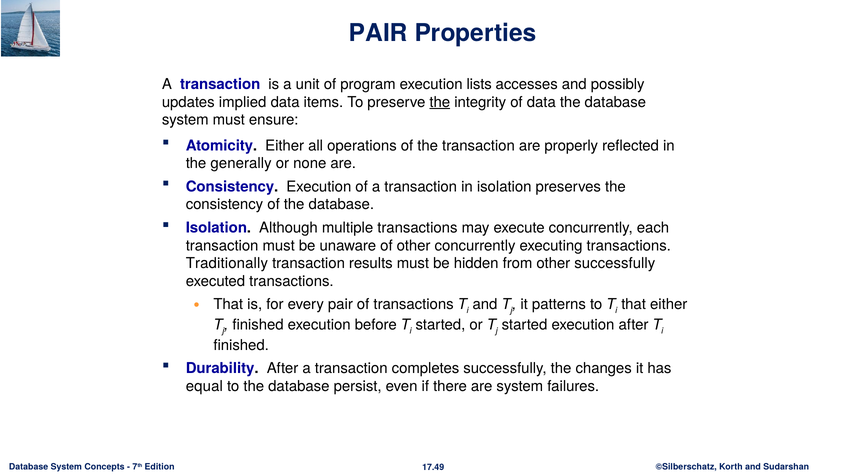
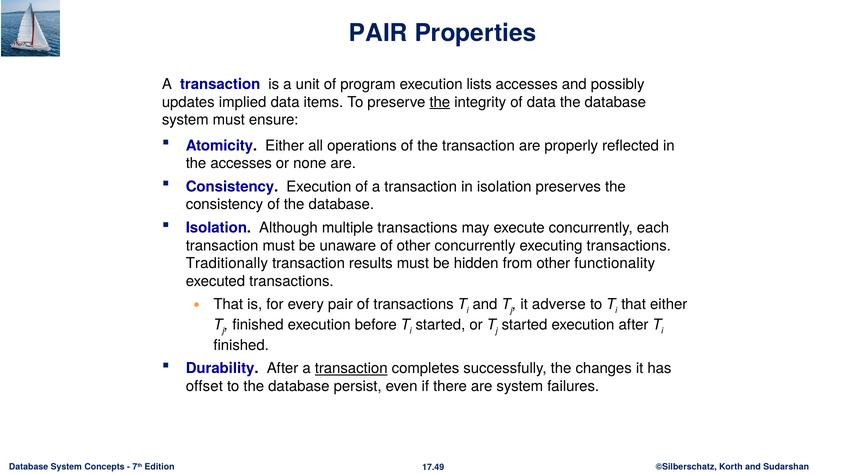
the generally: generally -> accesses
other successfully: successfully -> functionality
patterns: patterns -> adverse
transaction at (351, 368) underline: none -> present
equal: equal -> offset
